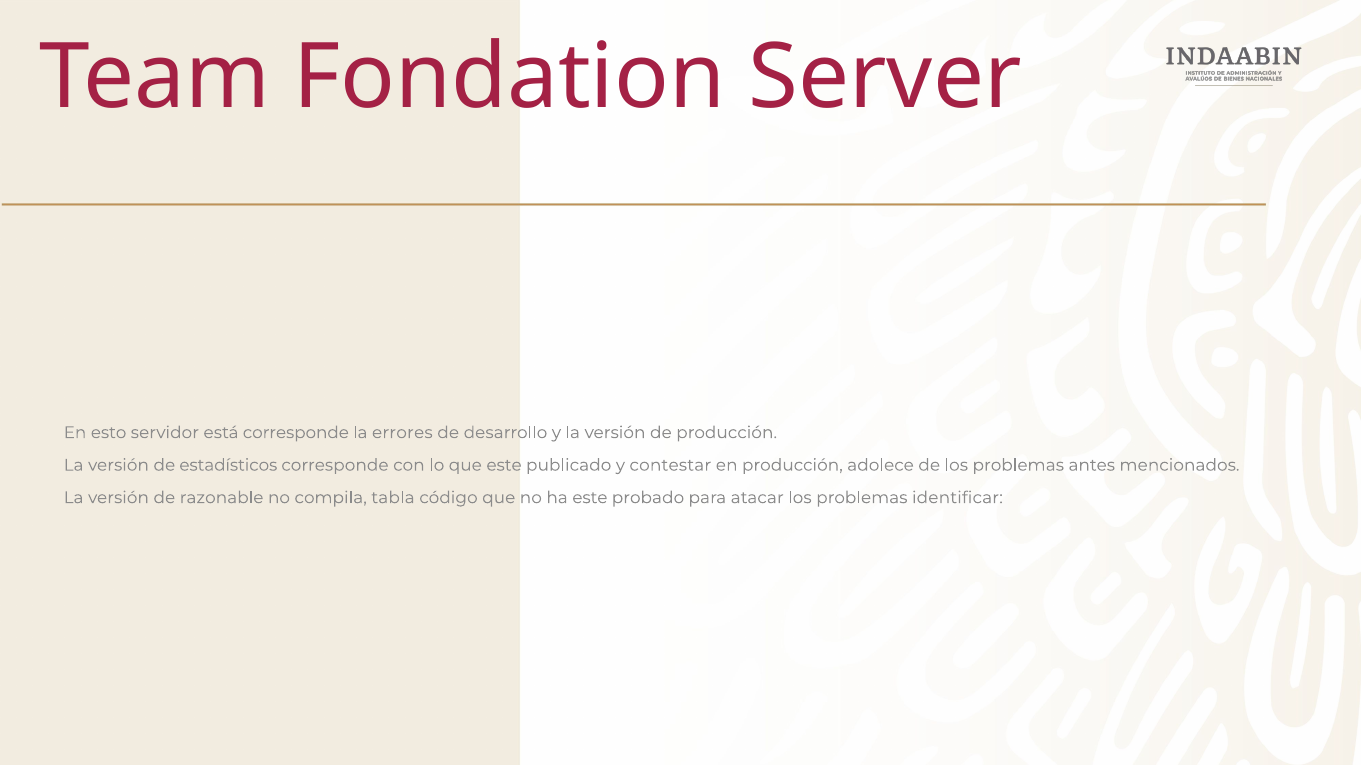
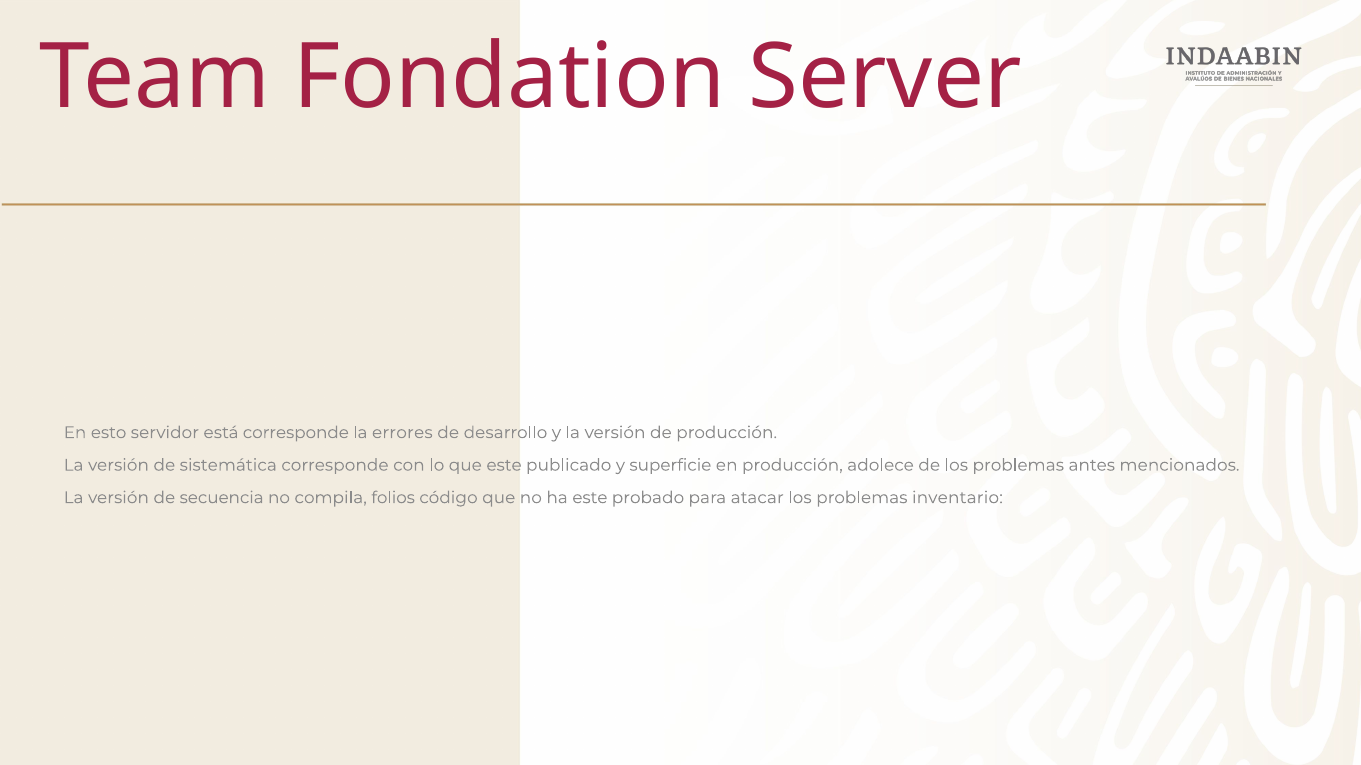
estadísticos: estadísticos -> sistemática
contestar: contestar -> superficie
razonable: razonable -> secuencia
tabla: tabla -> folios
identificar: identificar -> inventario
